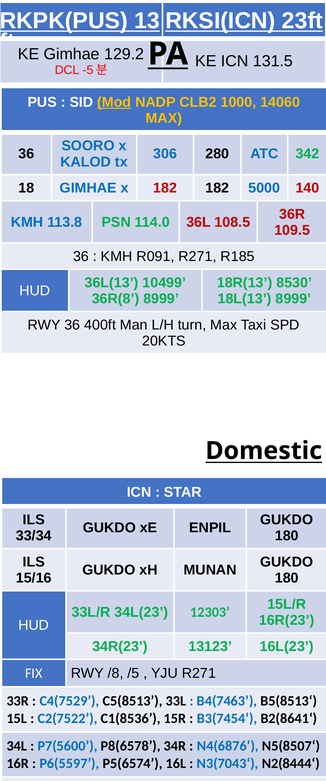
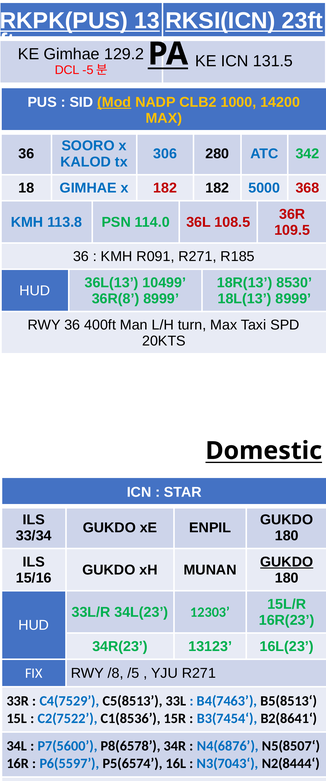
14060: 14060 -> 14200
140: 140 -> 368
GUKDO at (287, 561) underline: none -> present
